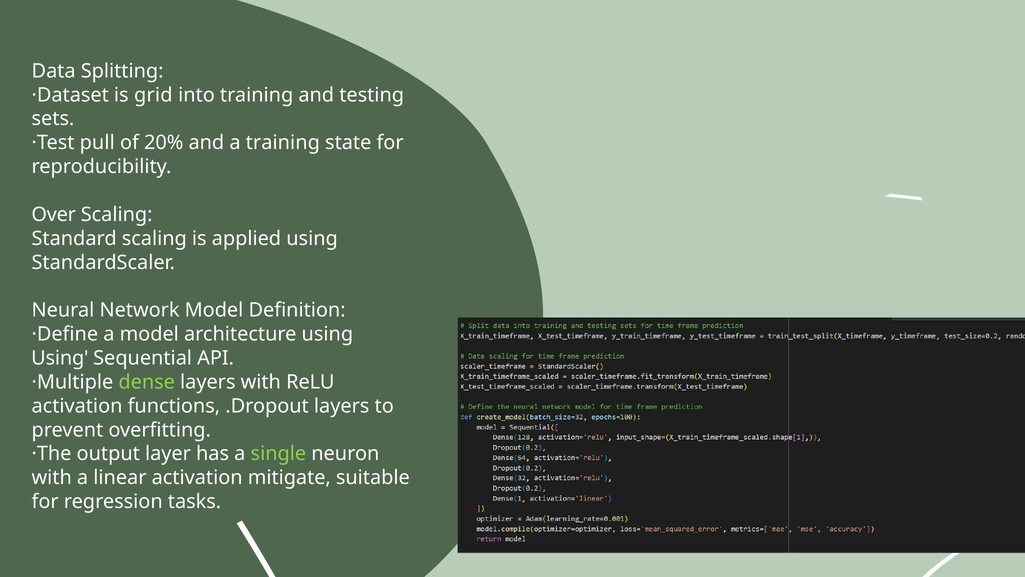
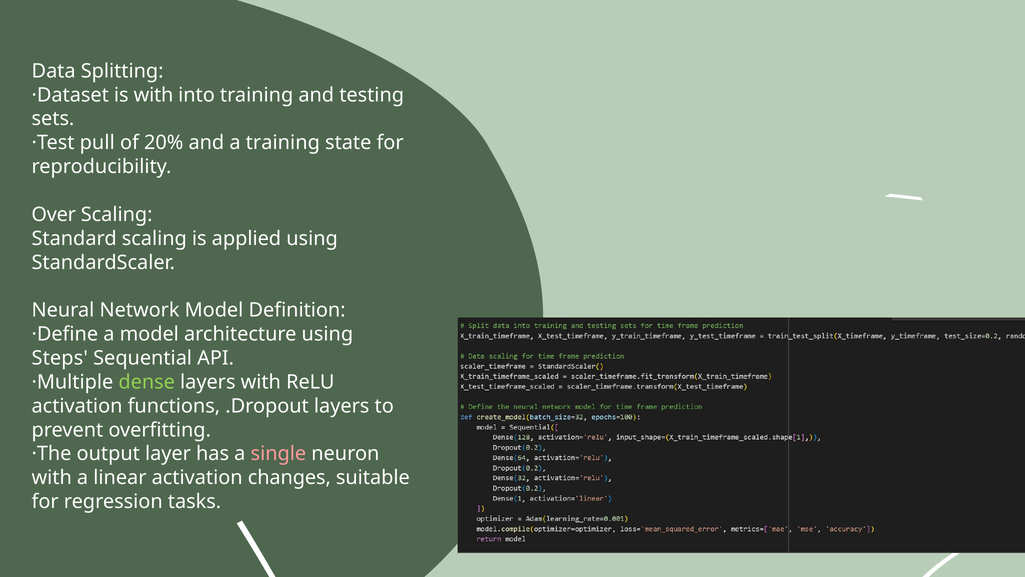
is grid: grid -> with
Using at (60, 358): Using -> Steps
single colour: light green -> pink
mitigate: mitigate -> changes
